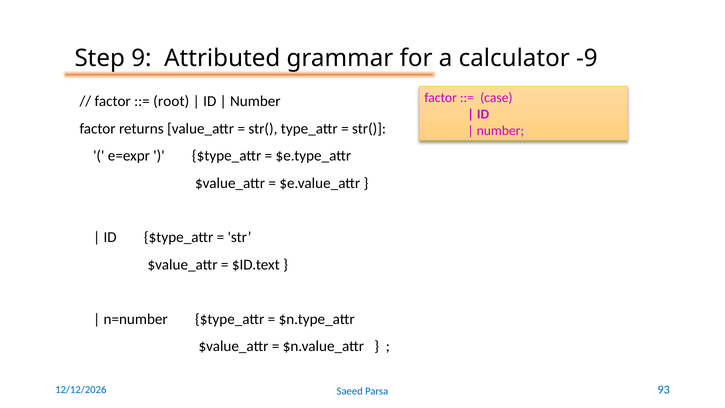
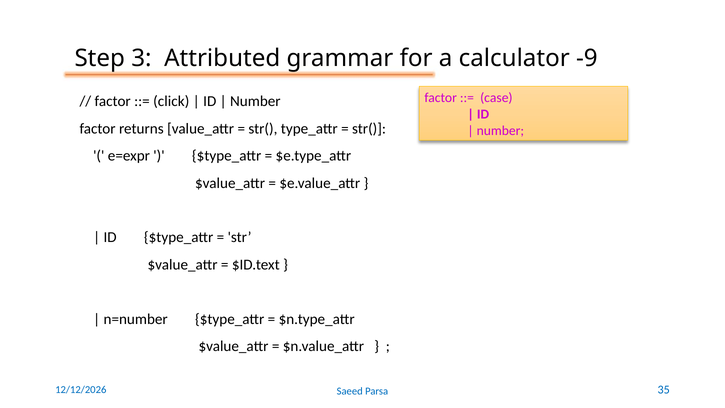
9: 9 -> 3
root: root -> click
93: 93 -> 35
